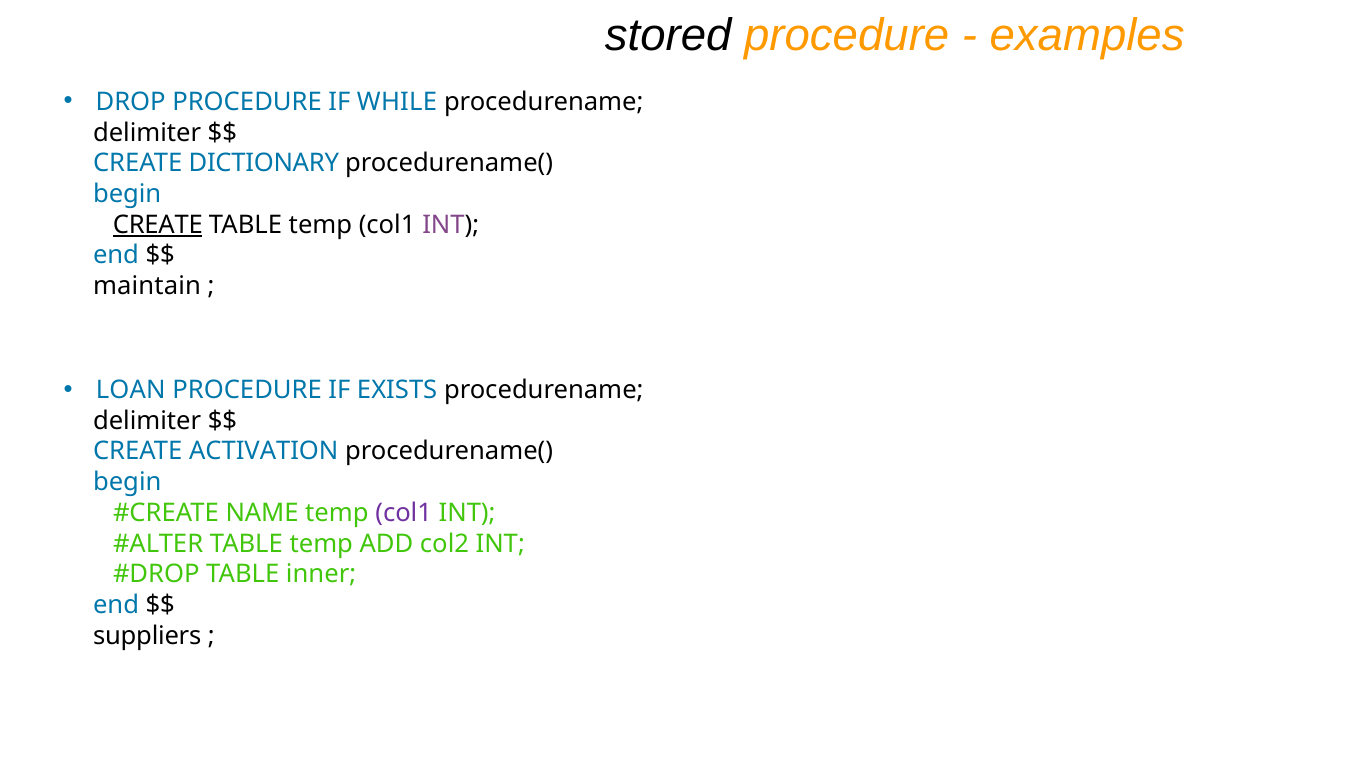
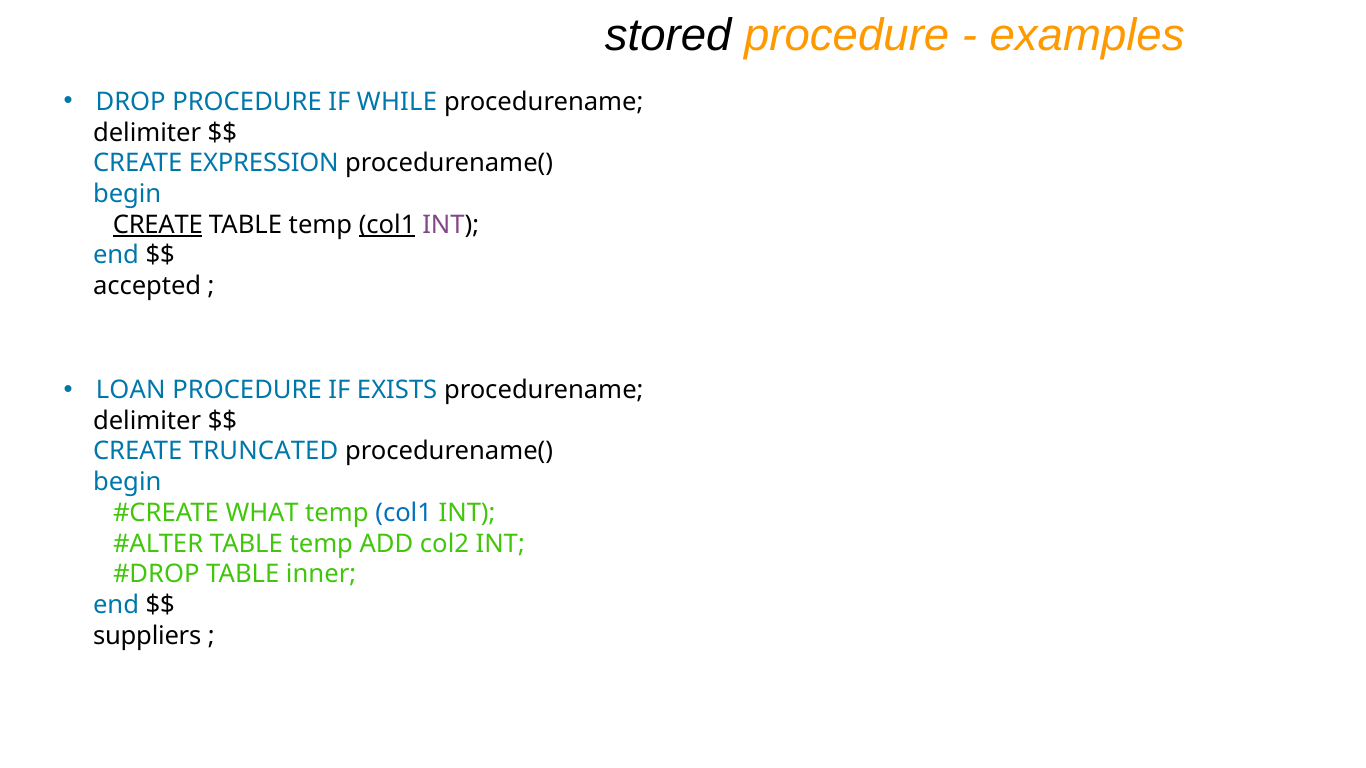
DICTIONARY: DICTIONARY -> EXPRESSION
col1 at (387, 225) underline: none -> present
maintain: maintain -> accepted
ACTIVATION: ACTIVATION -> TRUNCATED
NAME: NAME -> WHAT
col1 at (404, 513) colour: purple -> blue
